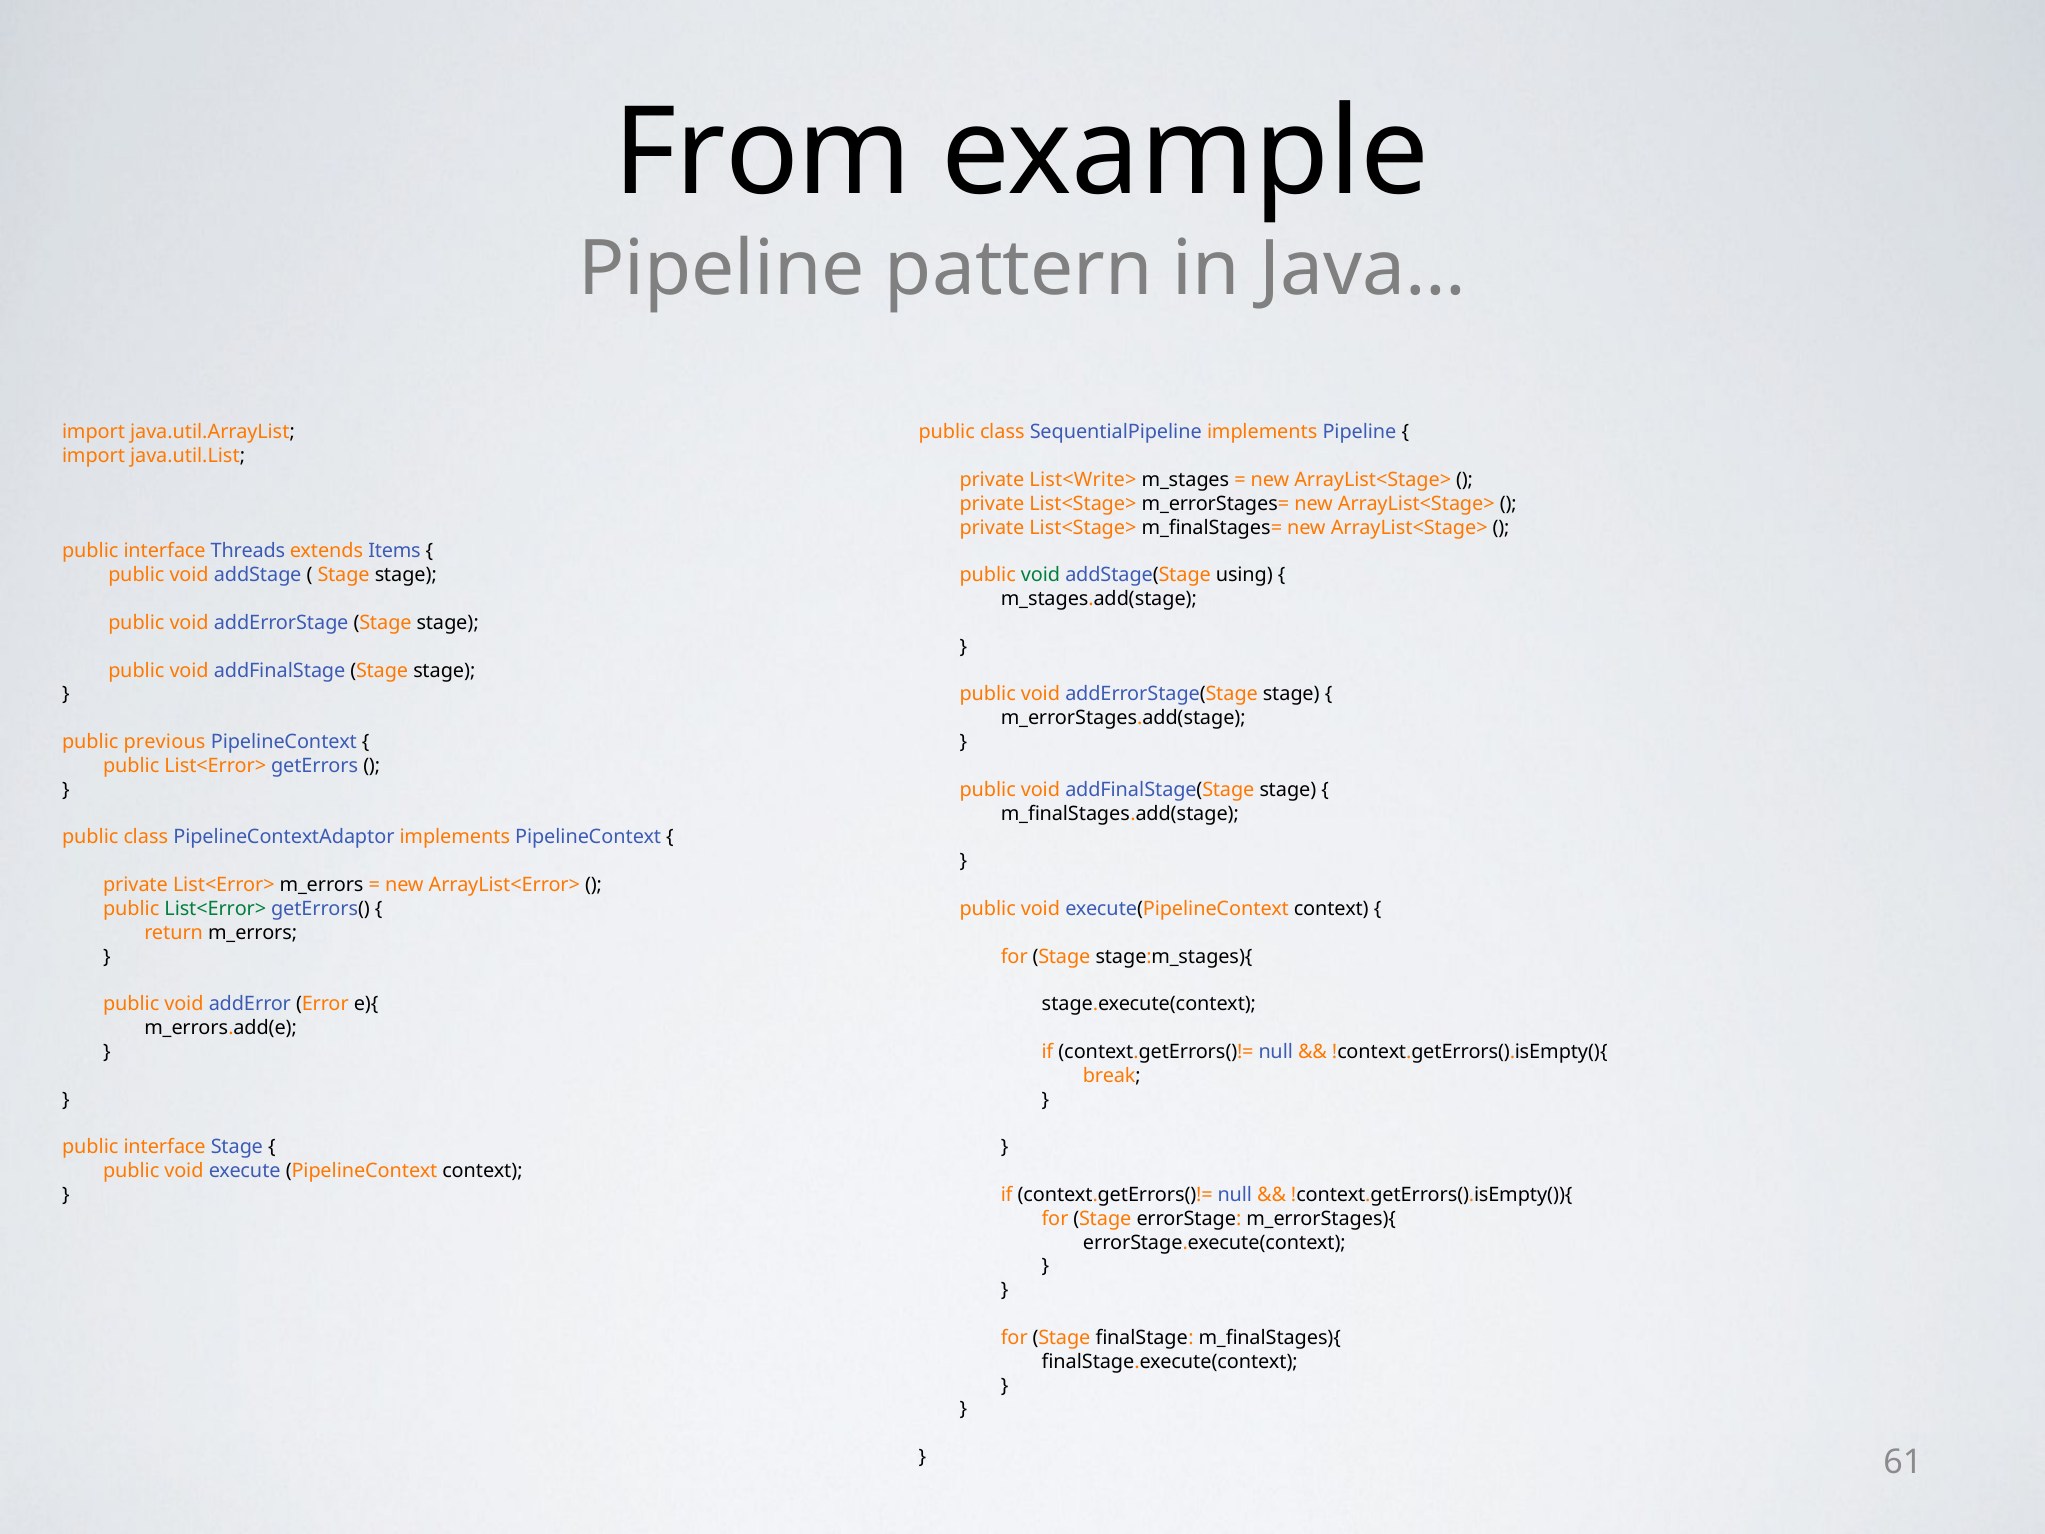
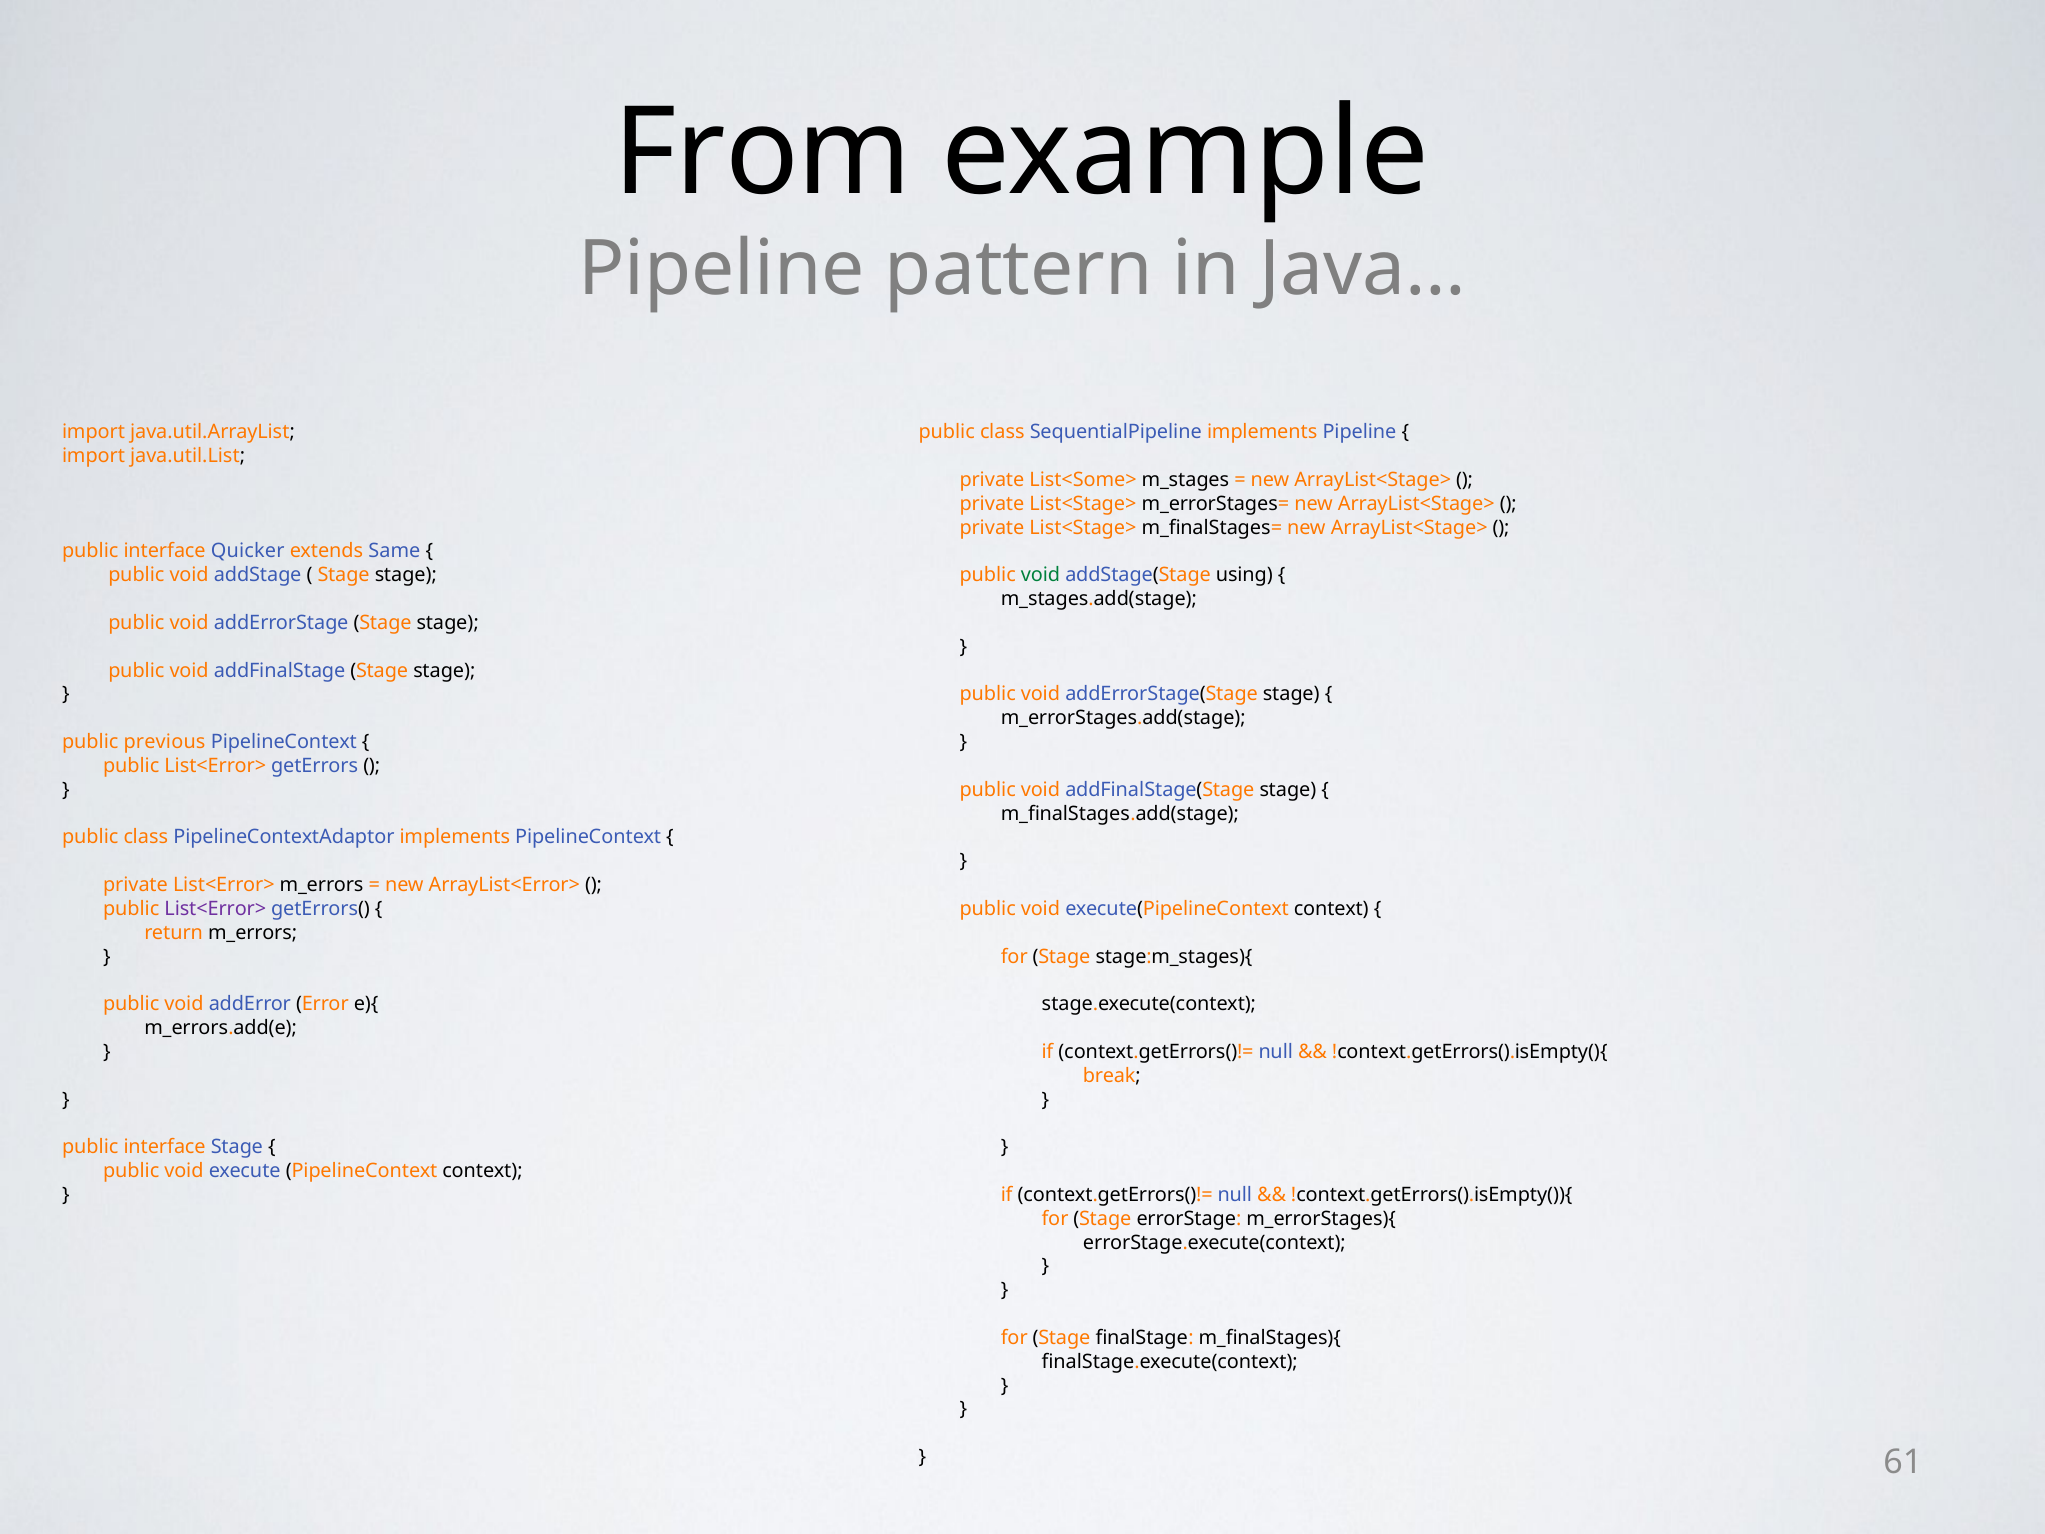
List<Write>: List<Write> -> List<Some>
Threads: Threads -> Quicker
Items: Items -> Same
List<Error> at (215, 909) colour: green -> purple
